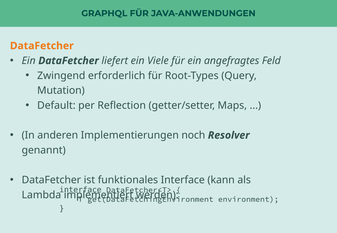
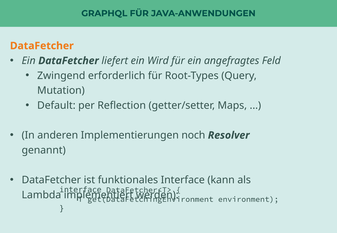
Viele: Viele -> Wird
